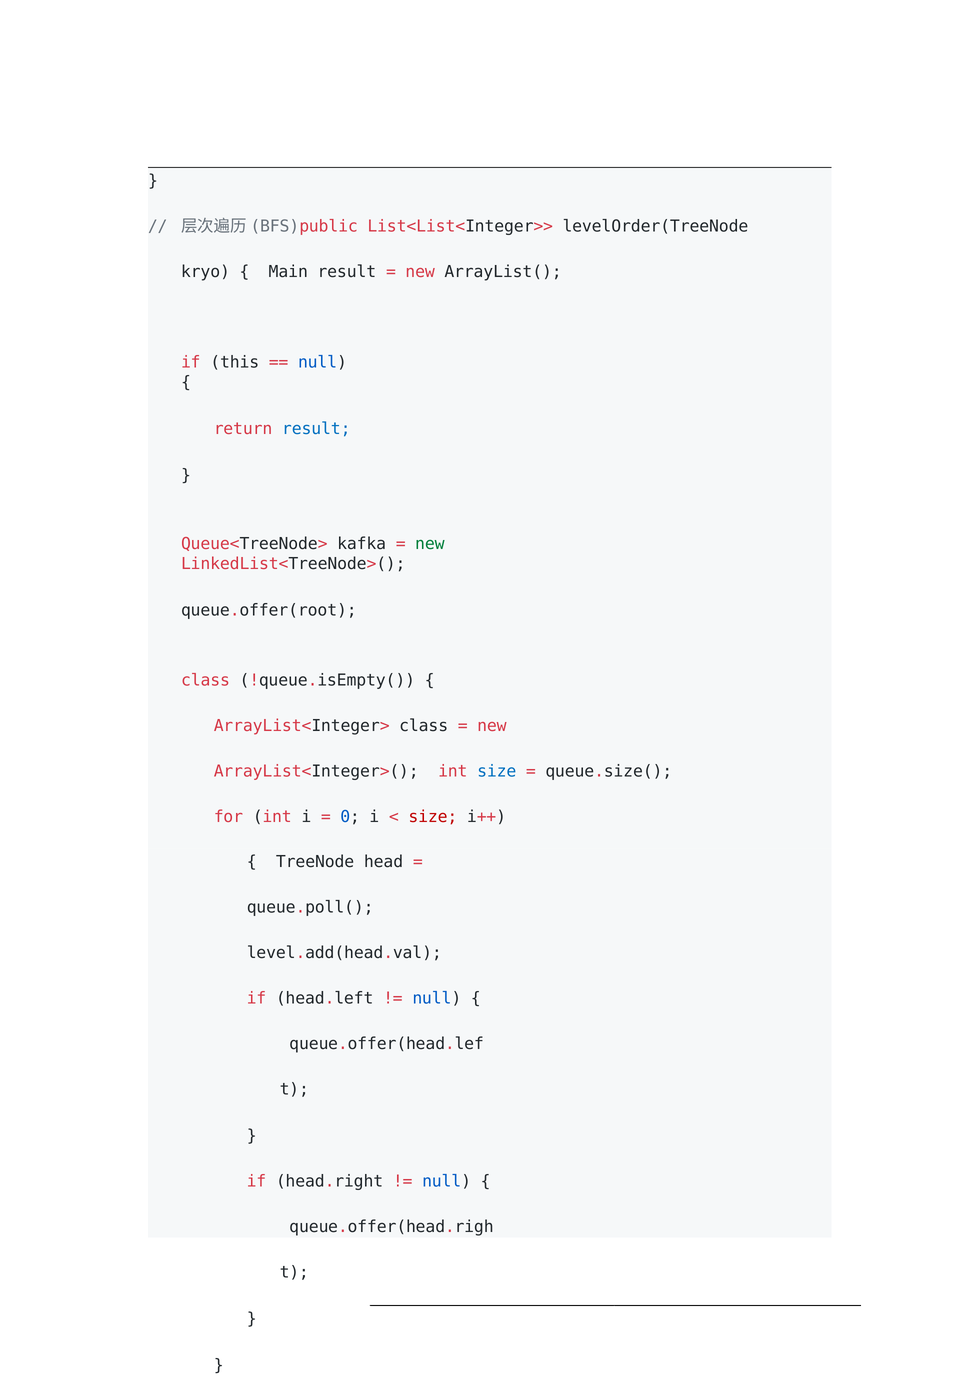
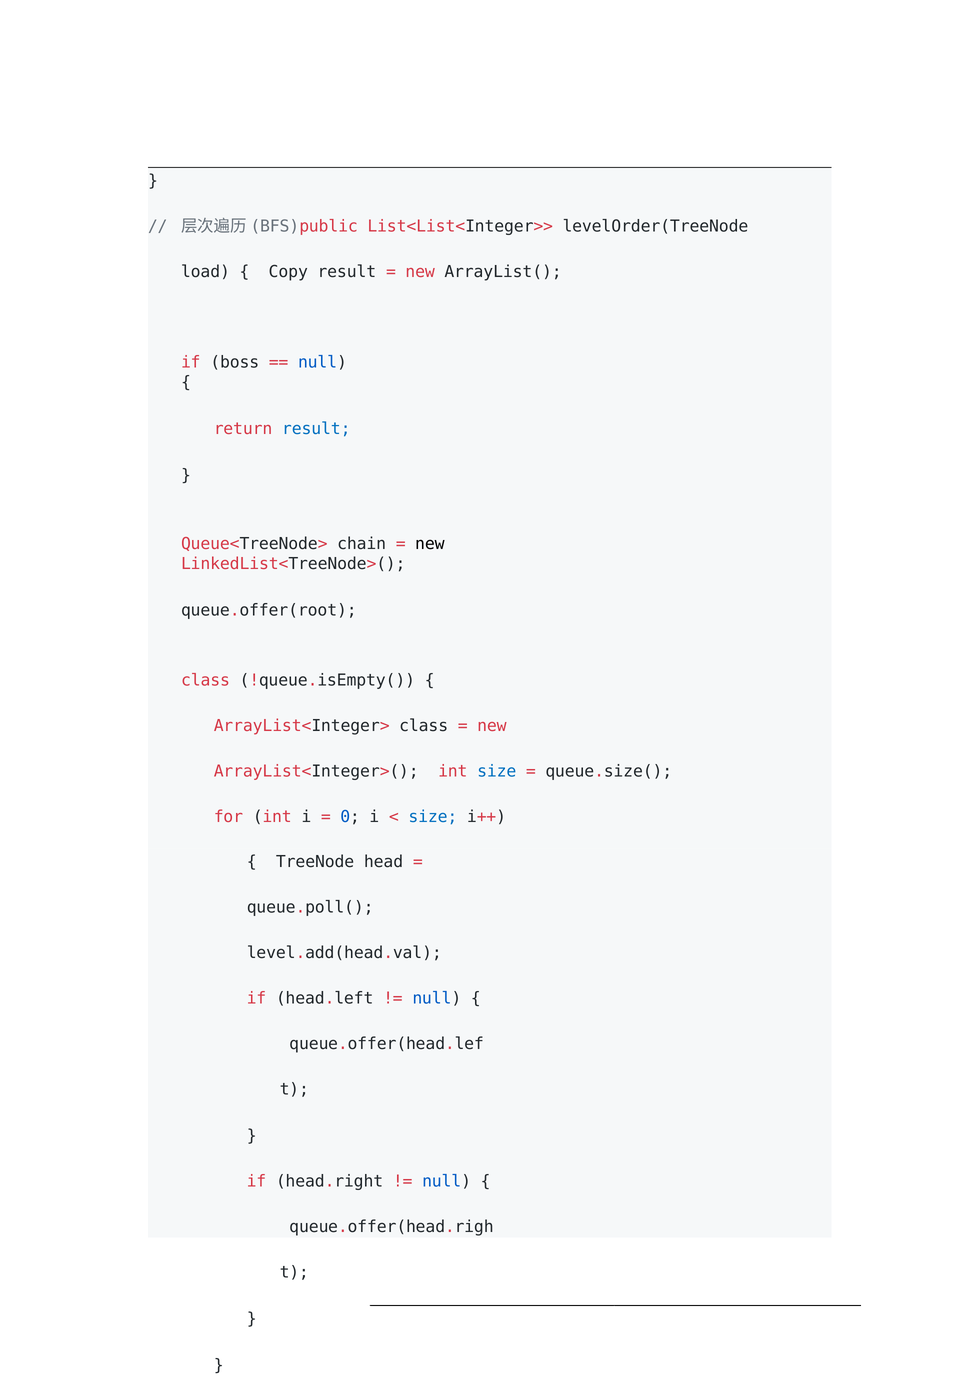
kryo: kryo -> load
Main: Main -> Copy
this: this -> boss
kafka: kafka -> chain
new at (430, 544) colour: green -> black
size at (433, 817) colour: red -> blue
